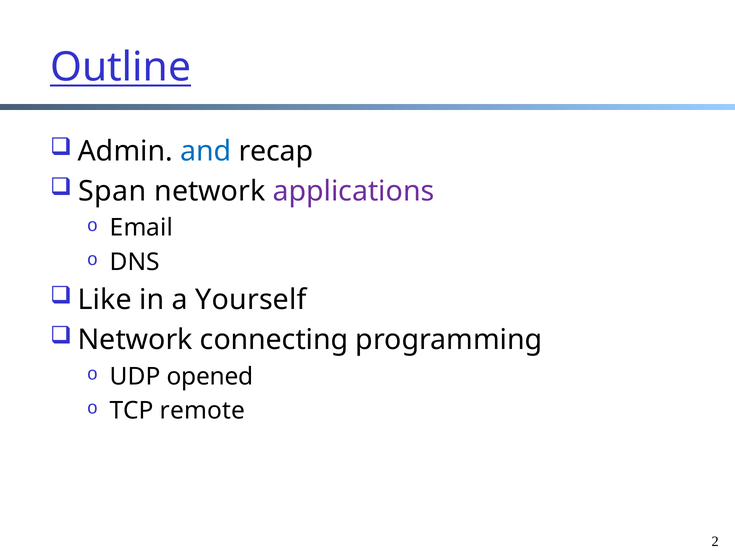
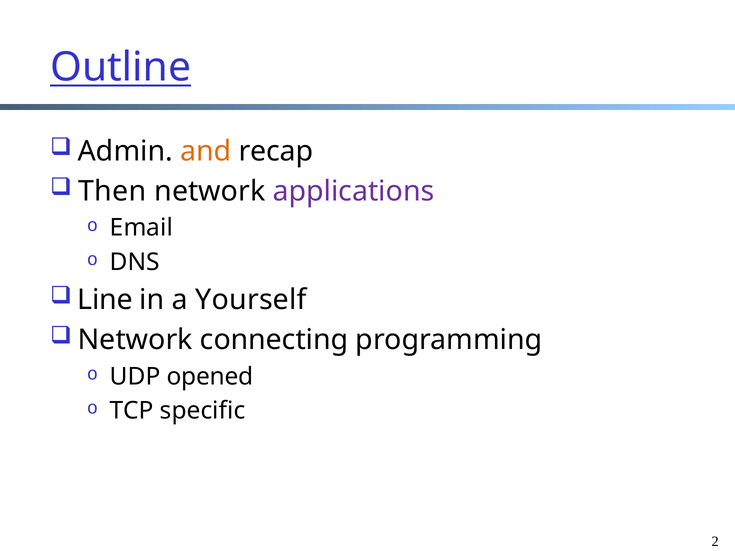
and colour: blue -> orange
Span: Span -> Then
Like: Like -> Line
remote: remote -> specific
